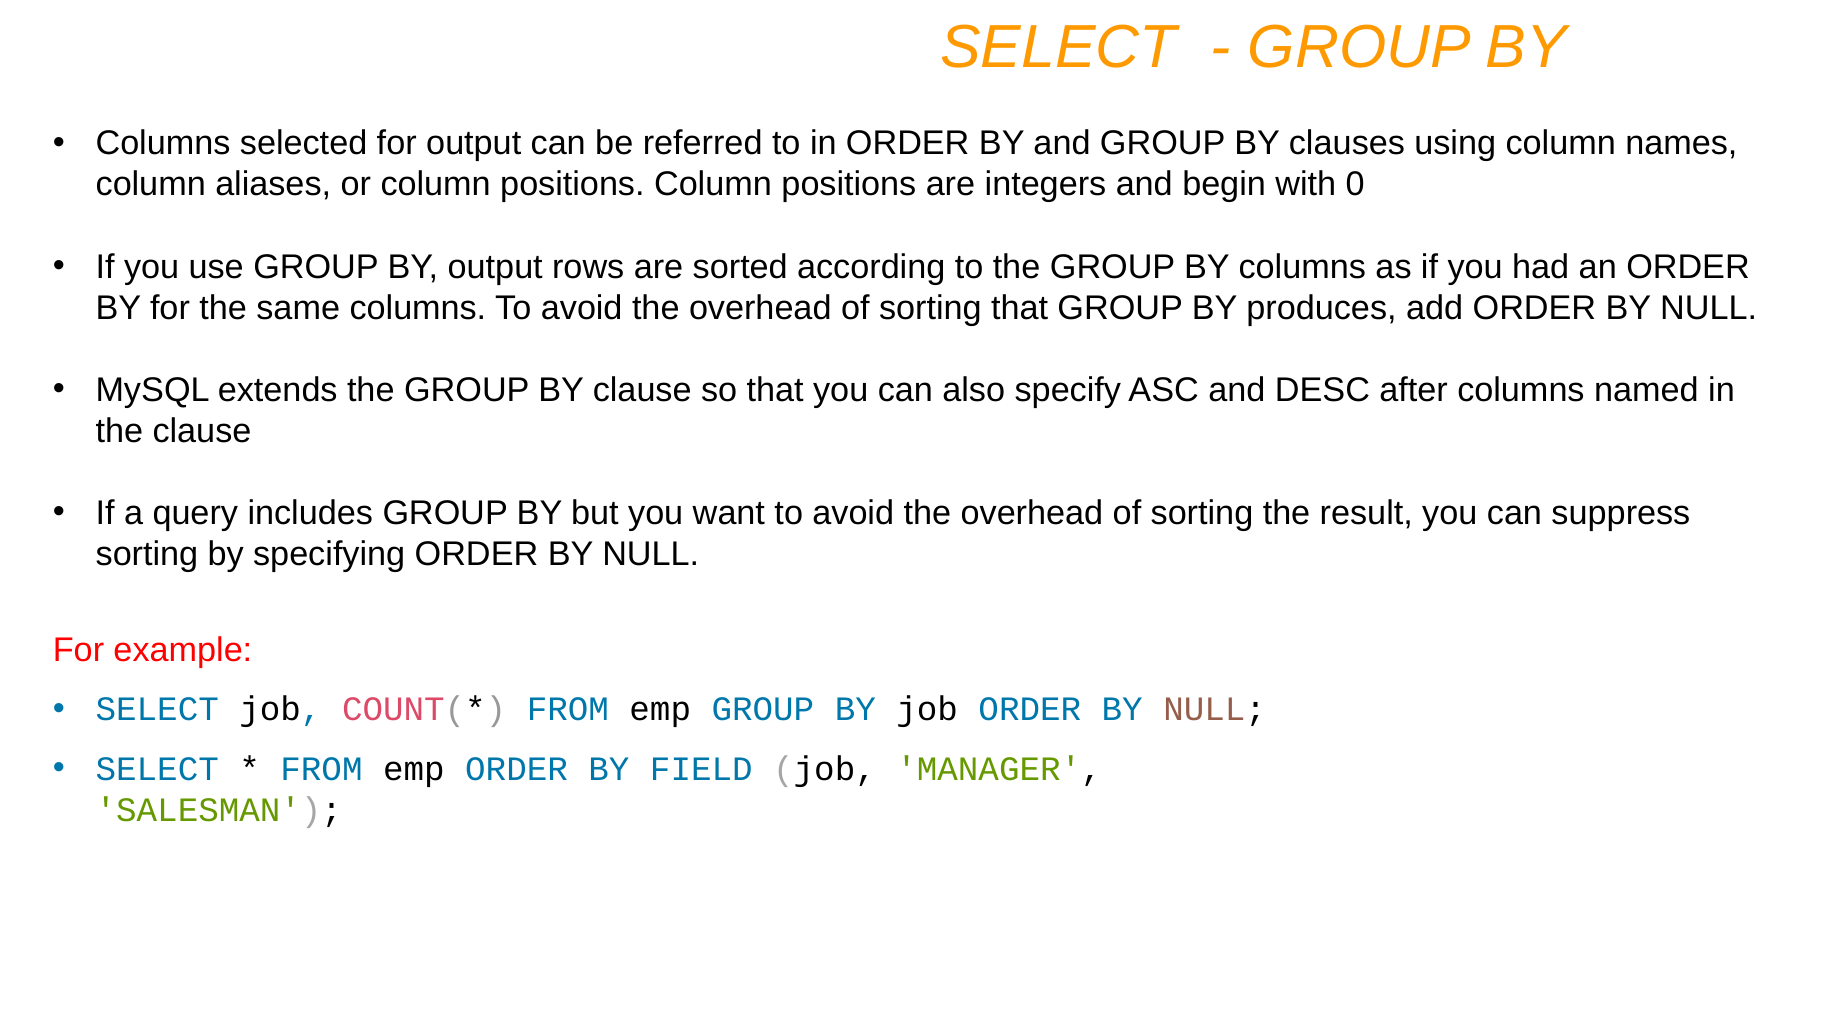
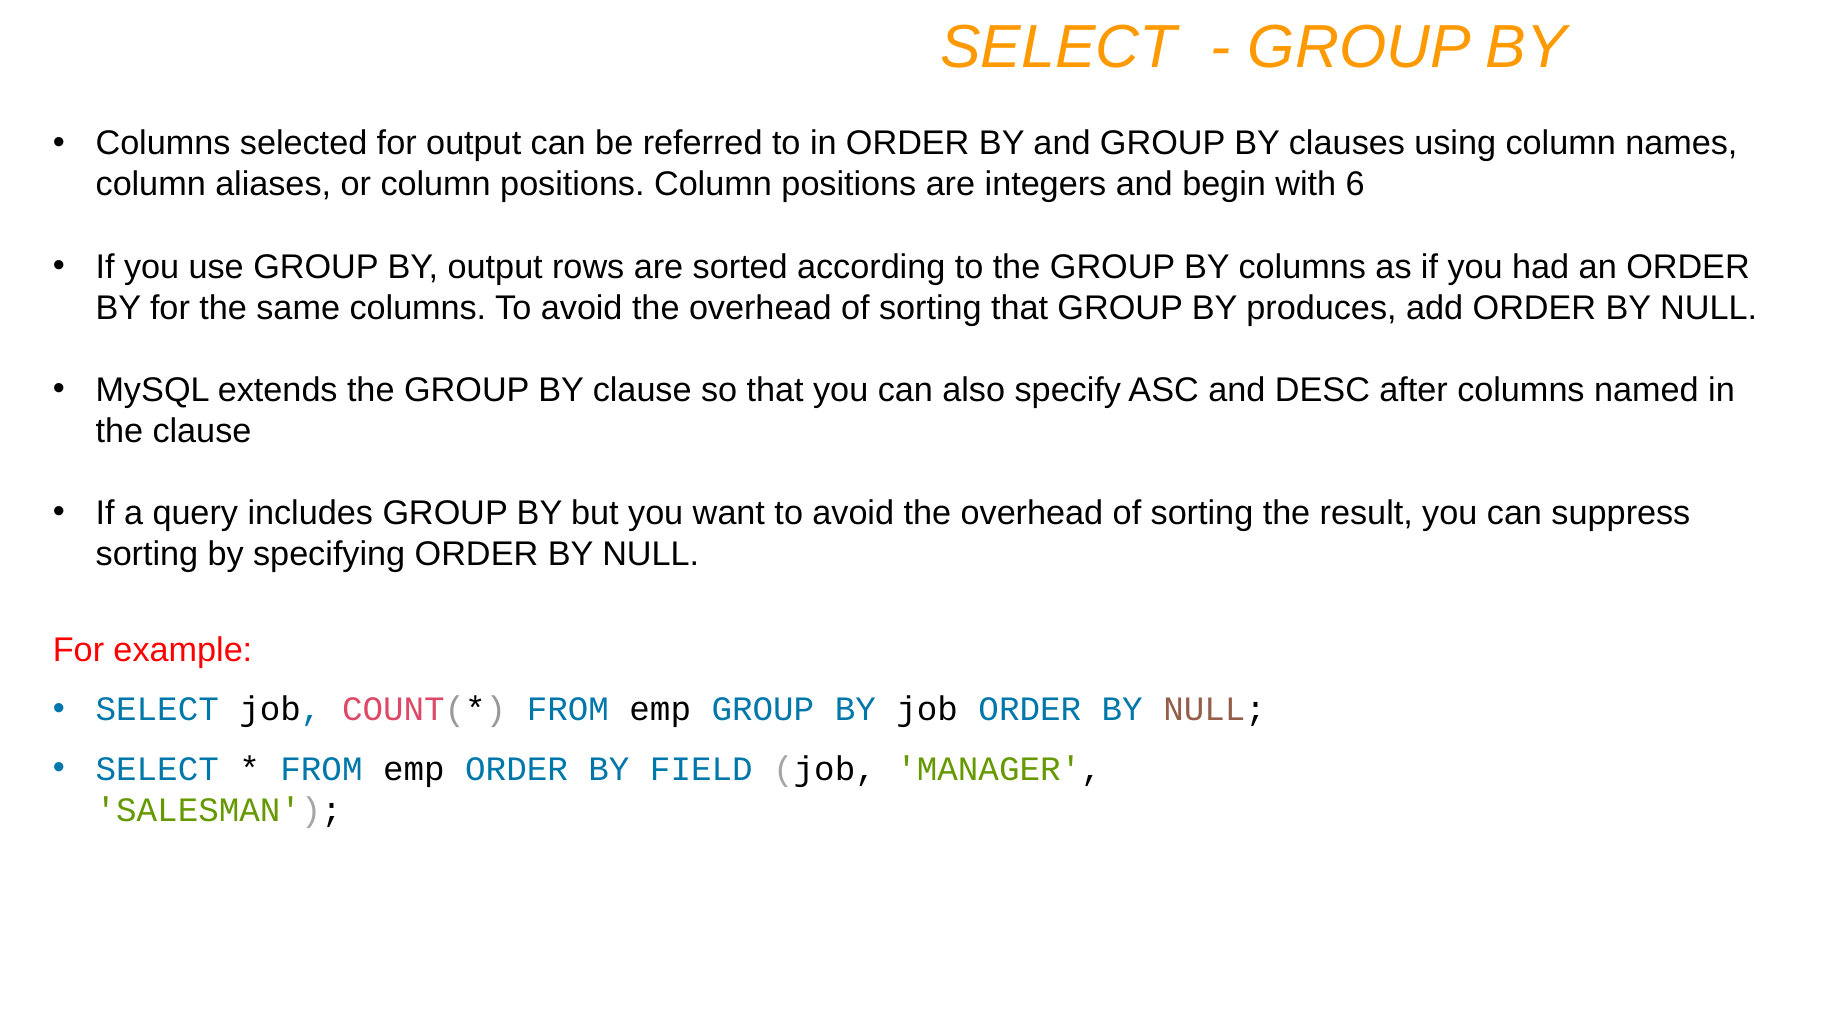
0: 0 -> 6
